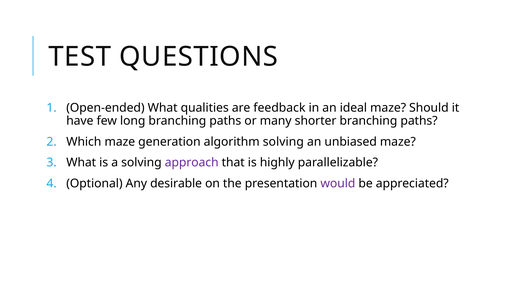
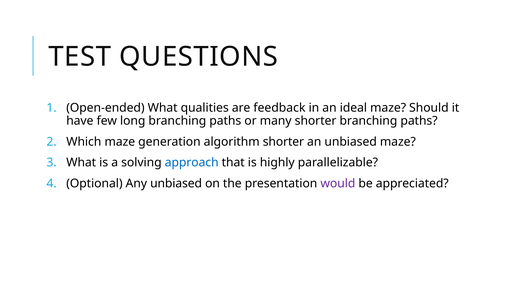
algorithm solving: solving -> shorter
approach colour: purple -> blue
Any desirable: desirable -> unbiased
